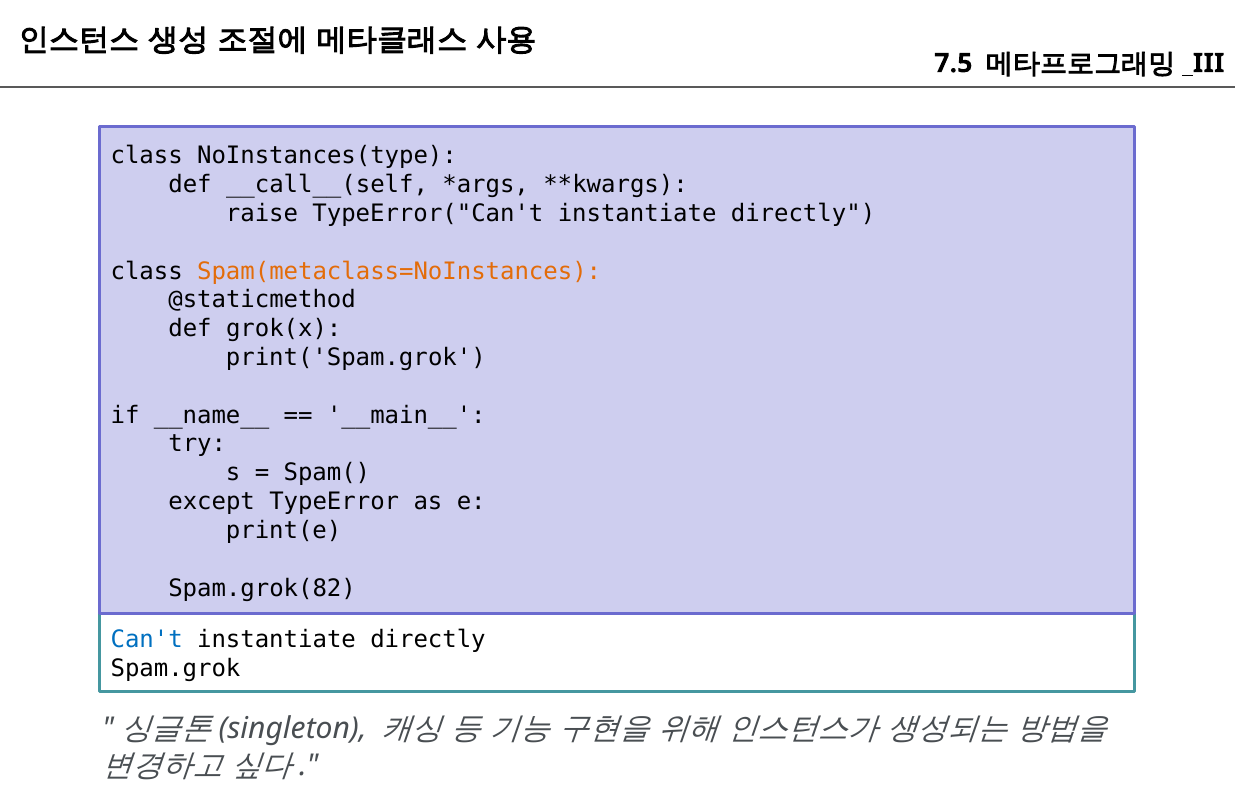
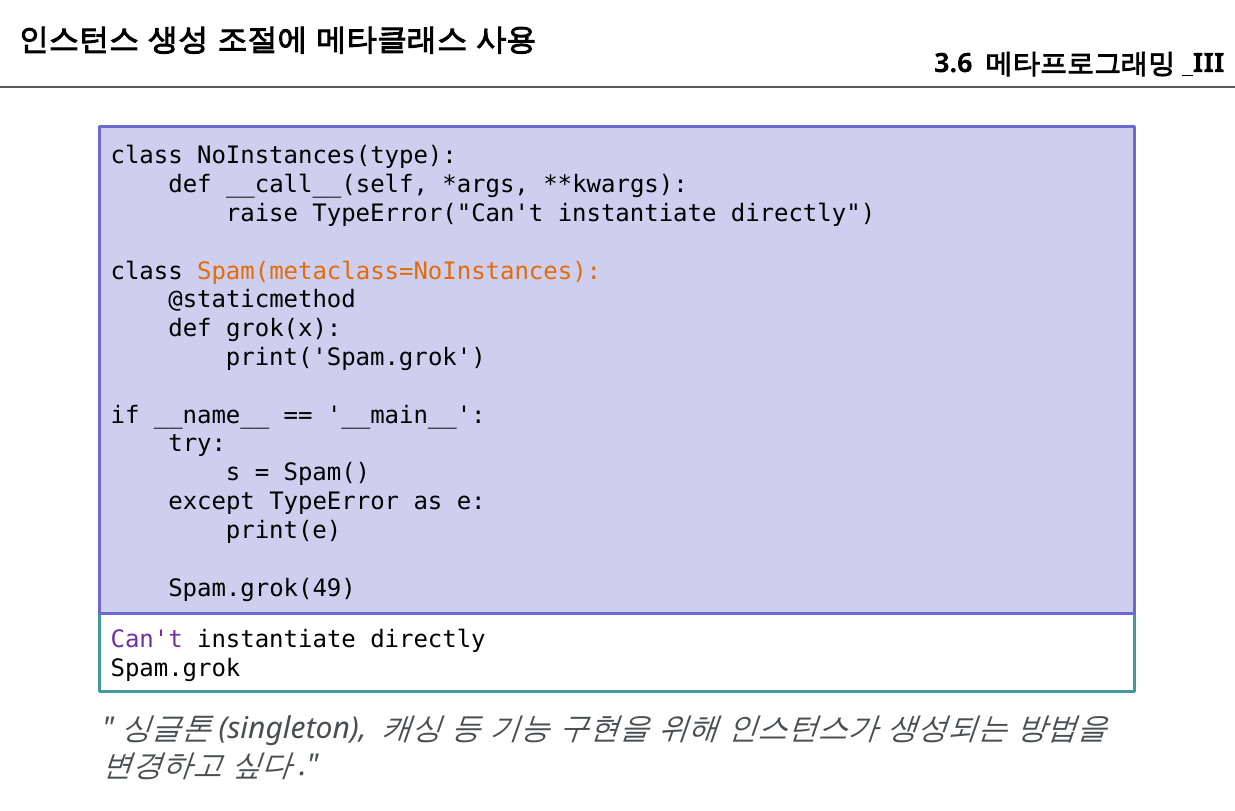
7.5: 7.5 -> 3.6
Spam.grok(82: Spam.grok(82 -> Spam.grok(49
Can't colour: blue -> purple
